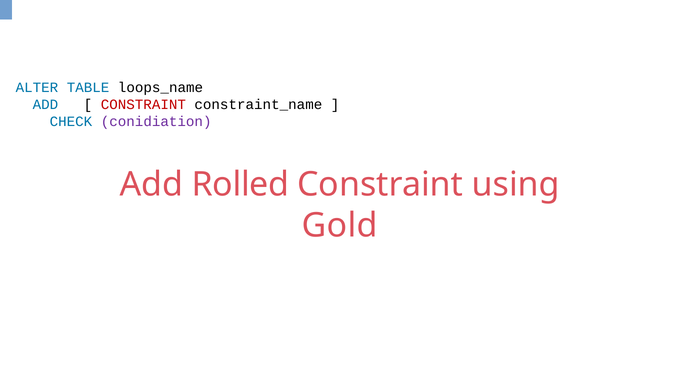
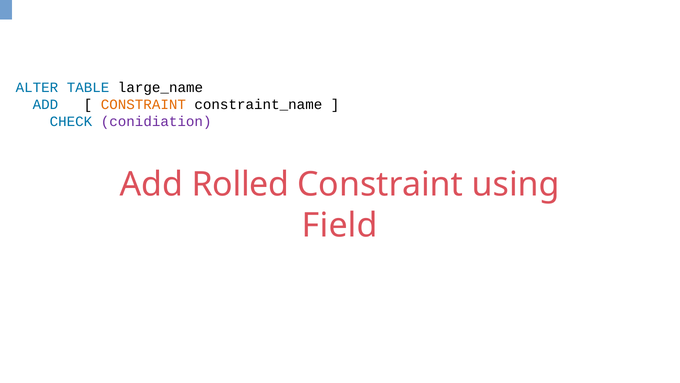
loops_name: loops_name -> large_name
CONSTRAINT at (143, 105) colour: red -> orange
Gold: Gold -> Field
